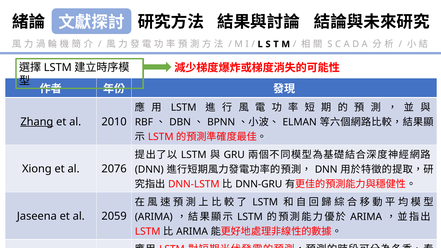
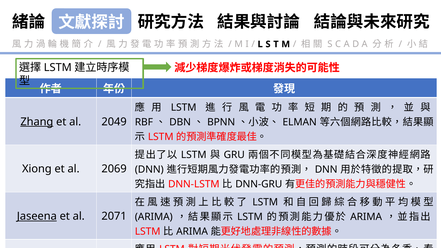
2010: 2010 -> 2049
2076: 2076 -> 2069
Jaseena underline: none -> present
2059: 2059 -> 2071
